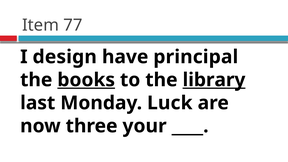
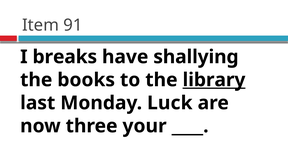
77: 77 -> 91
design: design -> breaks
principal: principal -> shallying
books underline: present -> none
